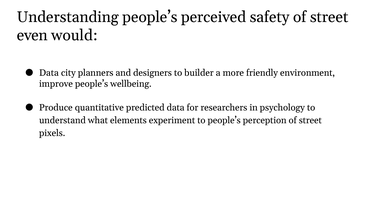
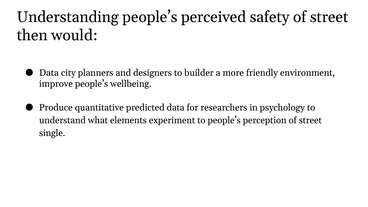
even: even -> then
pixels: pixels -> single
